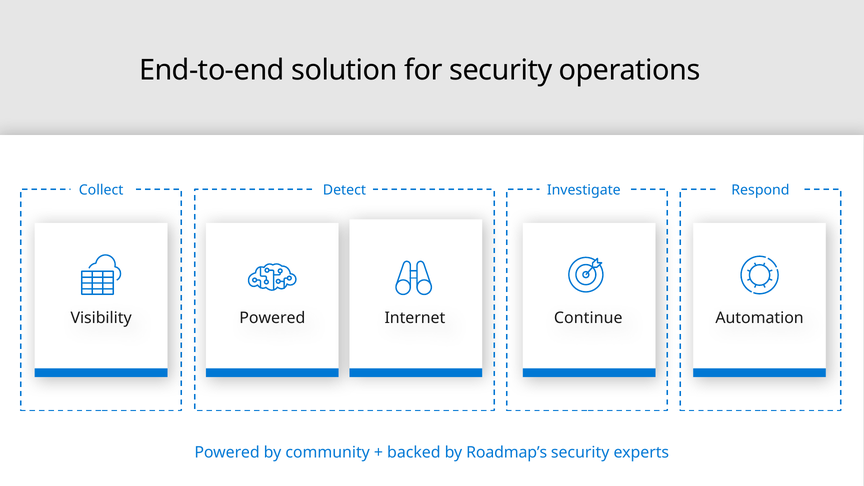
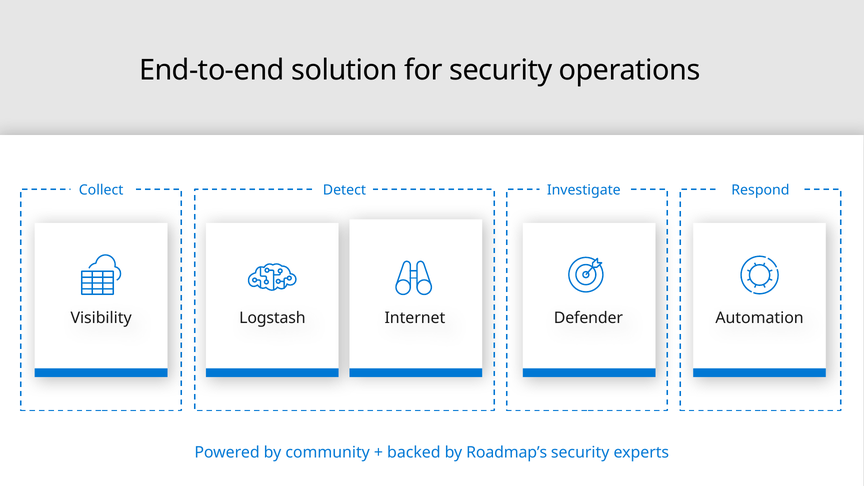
Powered at (272, 318): Powered -> Logstash
Continue: Continue -> Defender
